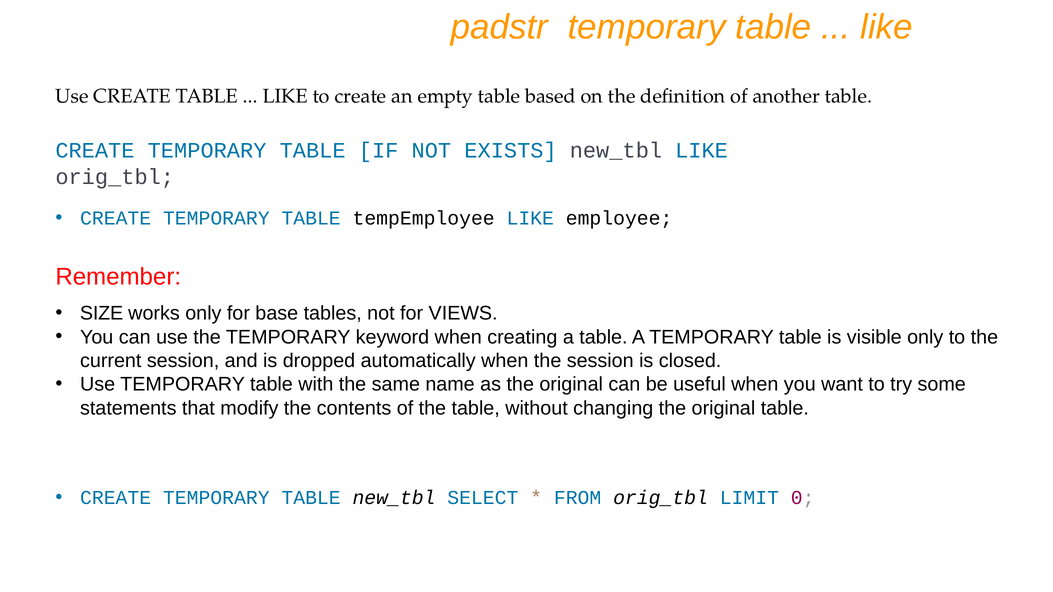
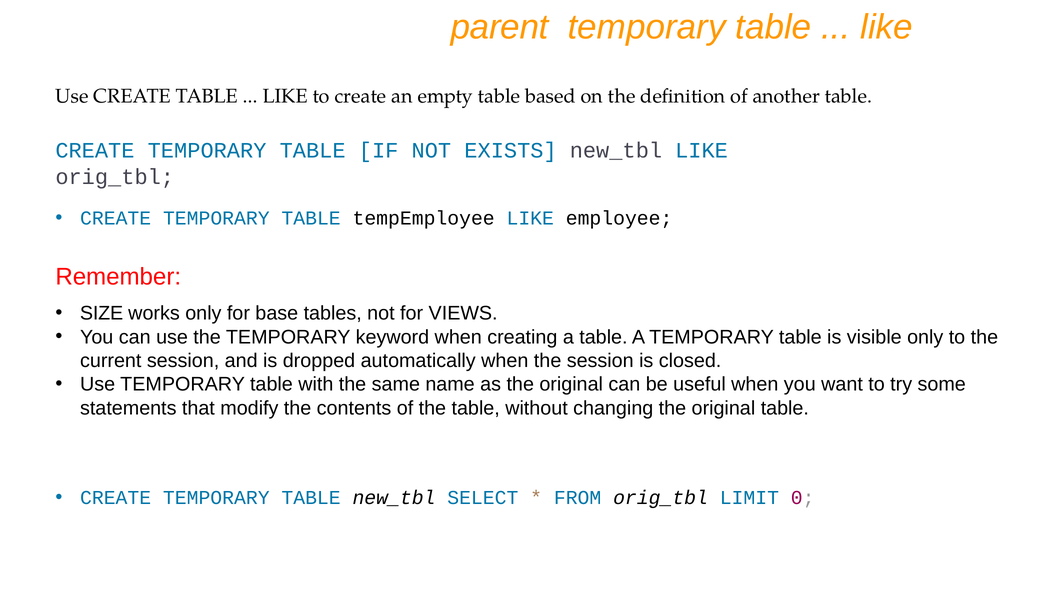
padstr: padstr -> parent
